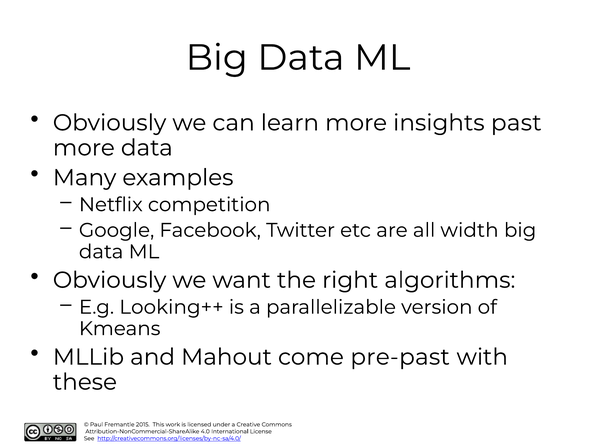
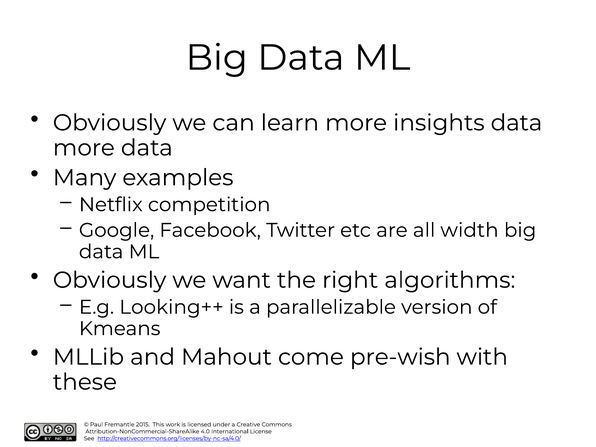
insights past: past -> data
pre-past: pre-past -> pre-wish
